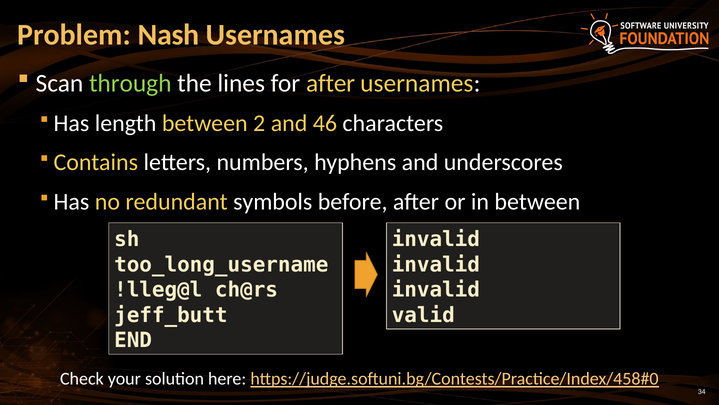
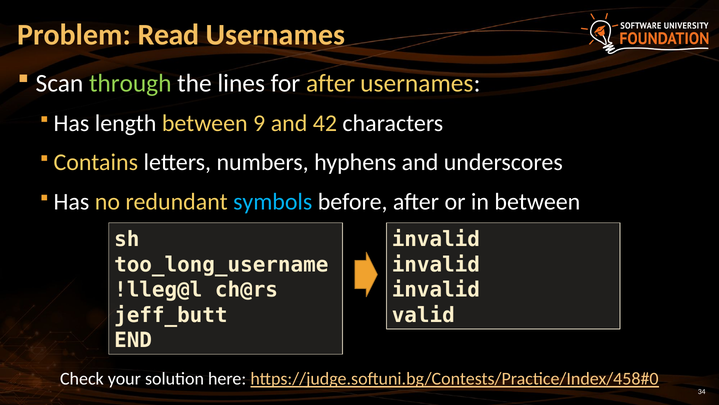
Nash: Nash -> Read
2: 2 -> 9
46: 46 -> 42
symbols colour: white -> light blue
